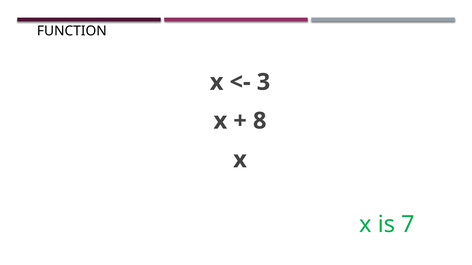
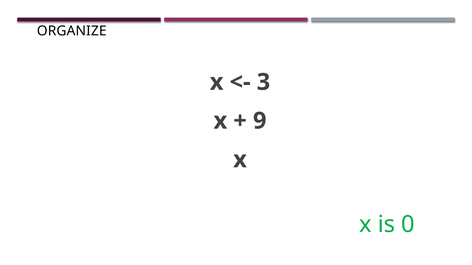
FUNCTION: FUNCTION -> ORGANIZE
8: 8 -> 9
7: 7 -> 0
